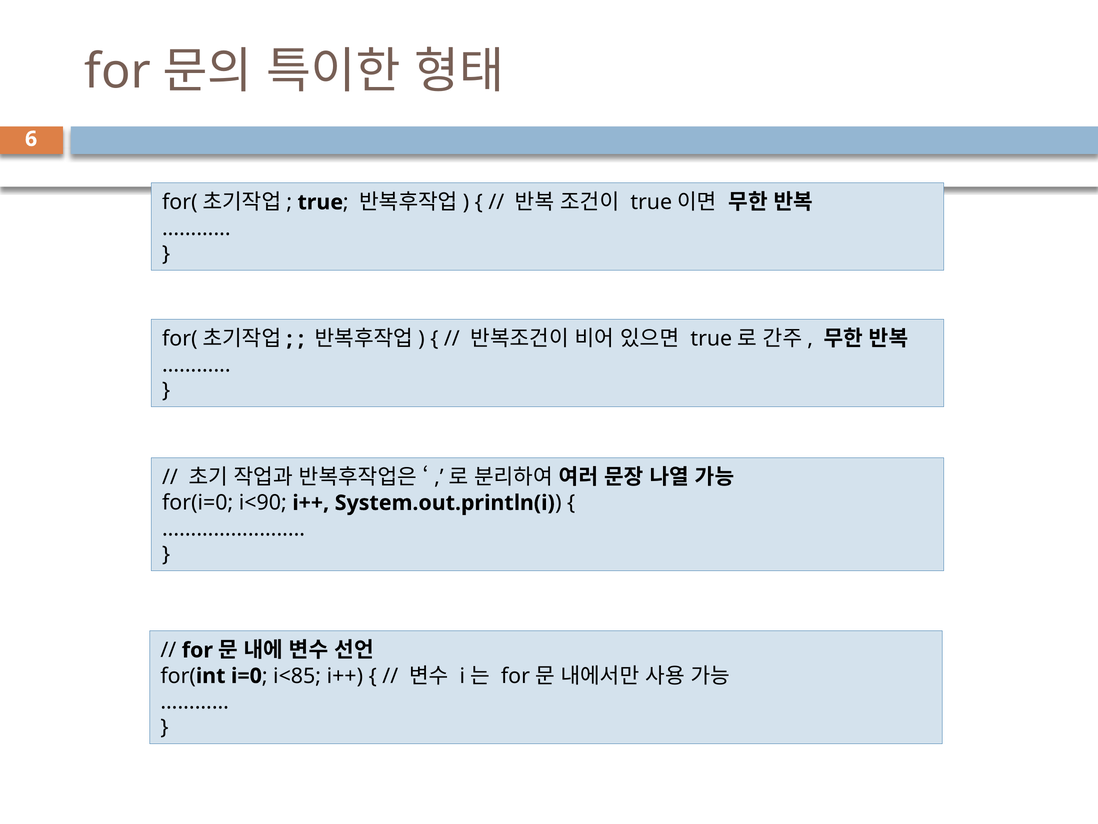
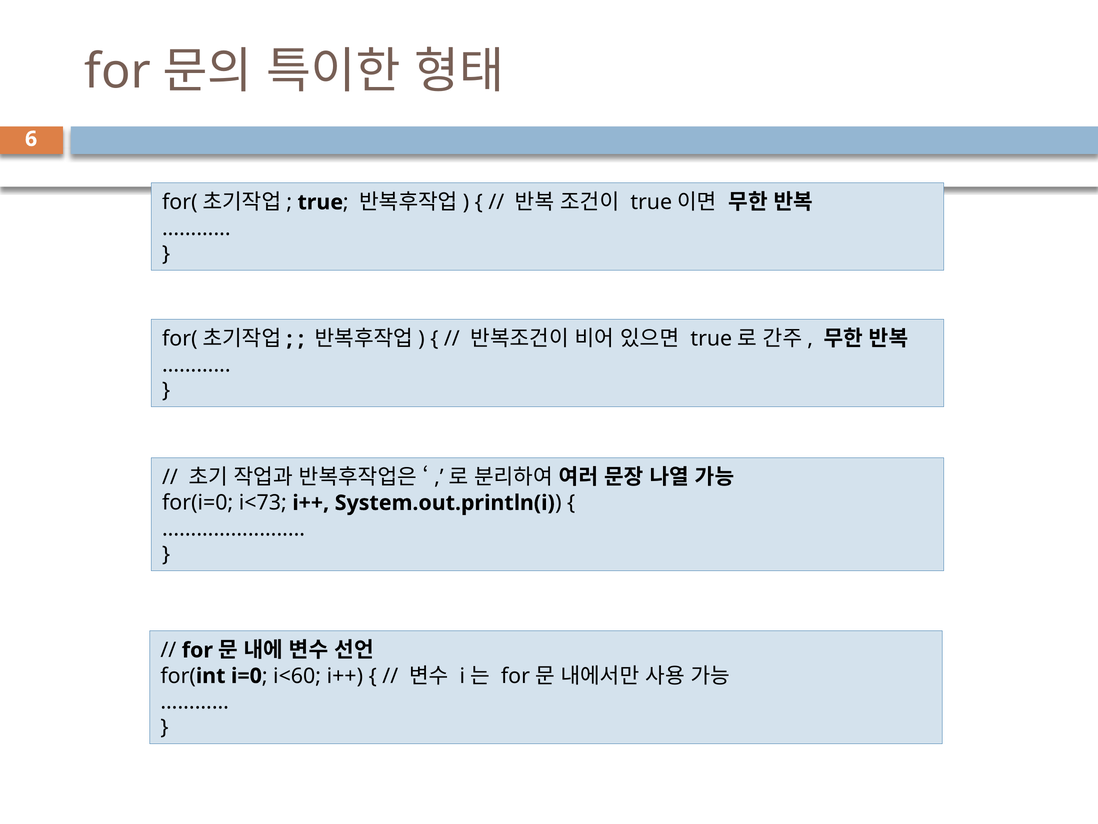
i<90: i<90 -> i<73
i<85: i<85 -> i<60
